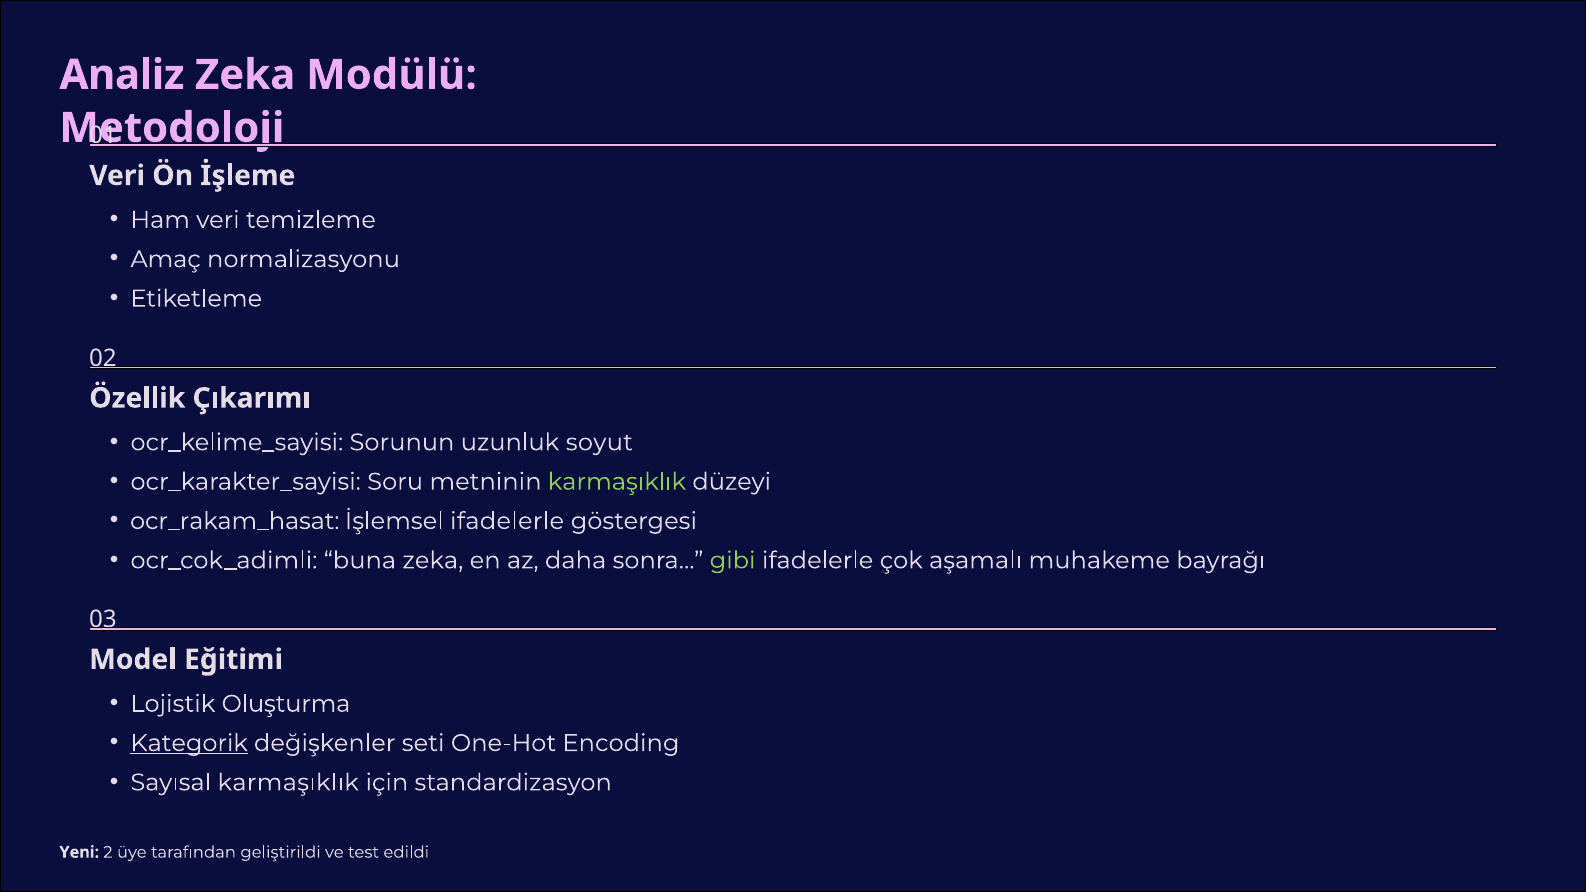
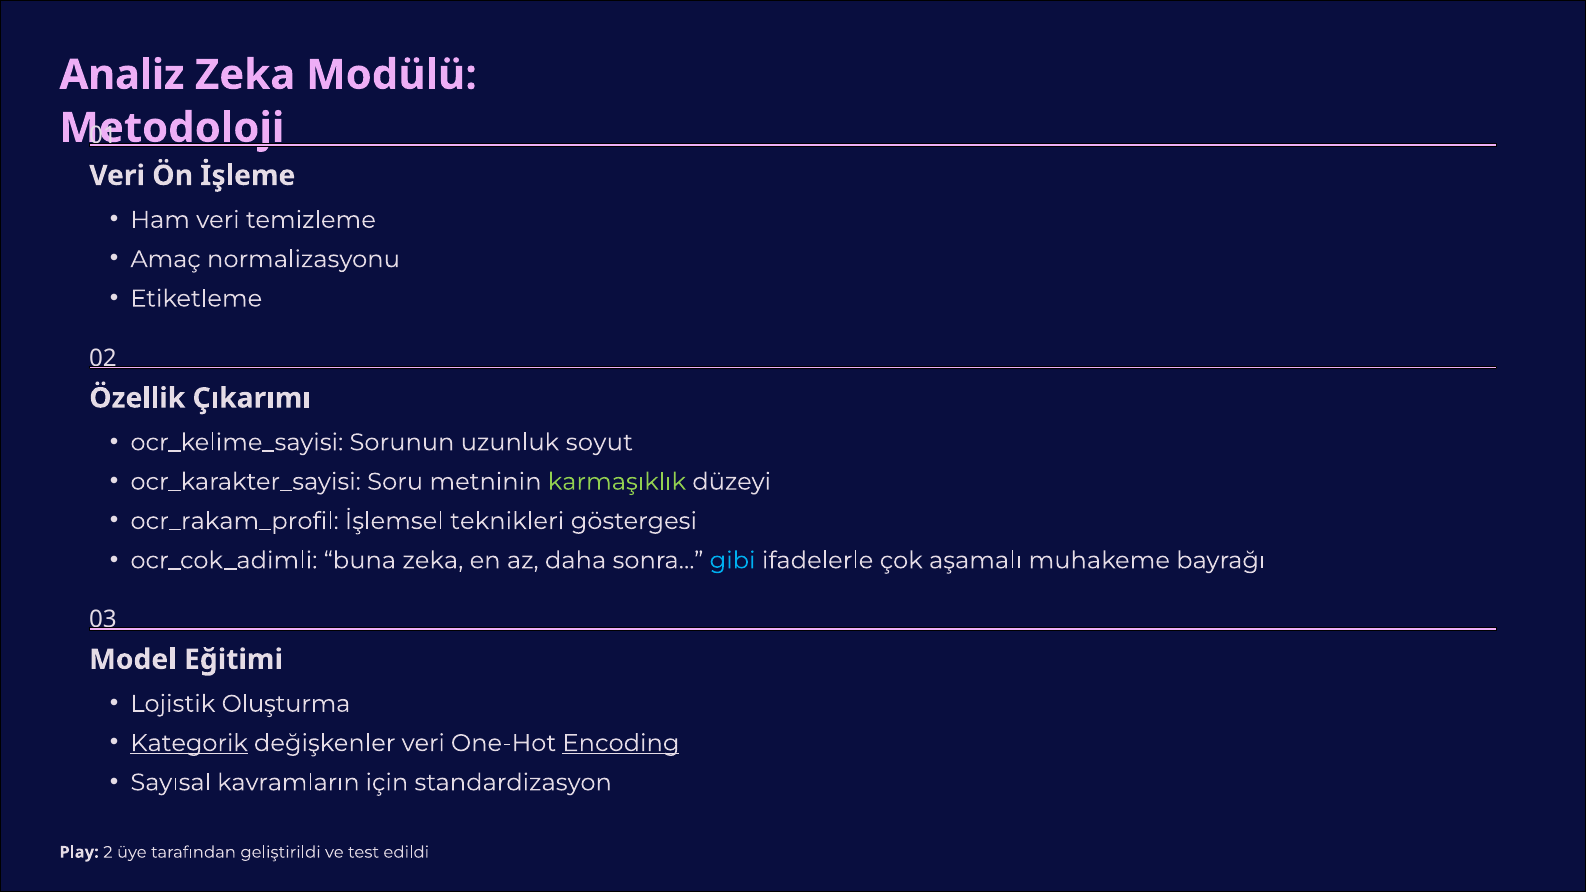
ocr_rakam_hasat: ocr_rakam_hasat -> ocr_rakam_profil
İşlemsel ifadelerle: ifadelerle -> teknikleri
gibi colour: light green -> light blue
değişkenler seti: seti -> veri
Encoding underline: none -> present
Sayısal karmaşıklık: karmaşıklık -> kavramların
Yeni: Yeni -> Play
